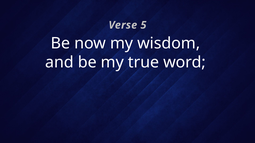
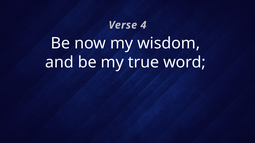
5: 5 -> 4
